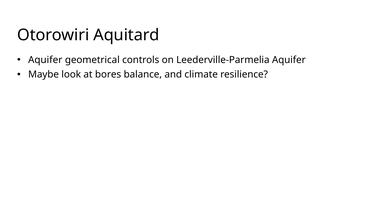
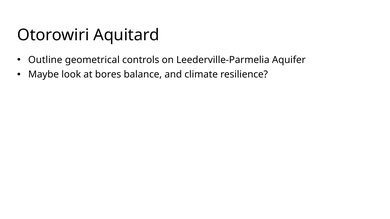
Aquifer at (45, 60): Aquifer -> Outline
